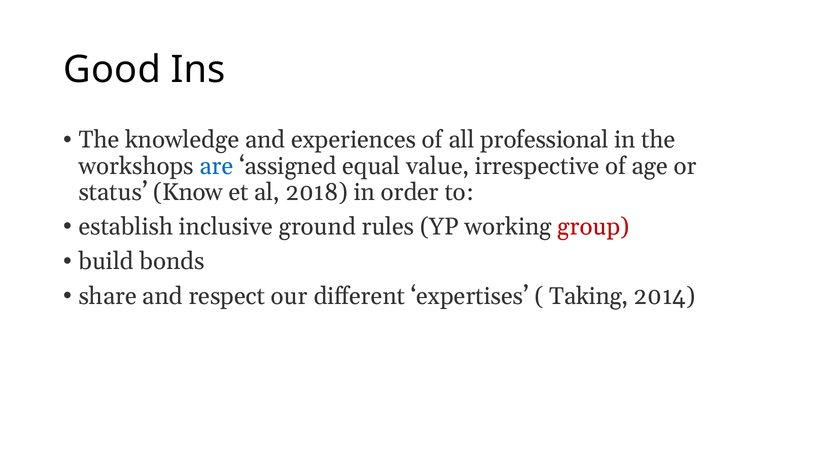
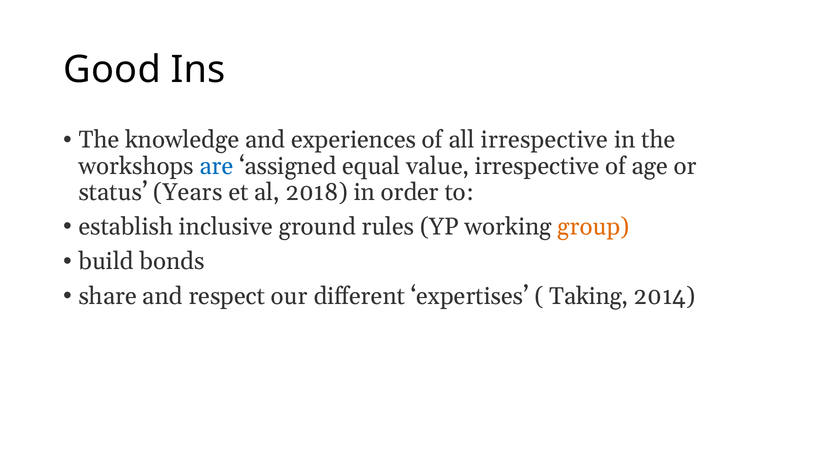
all professional: professional -> irrespective
Know: Know -> Years
group colour: red -> orange
